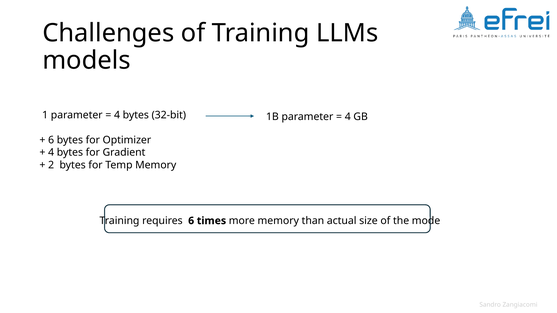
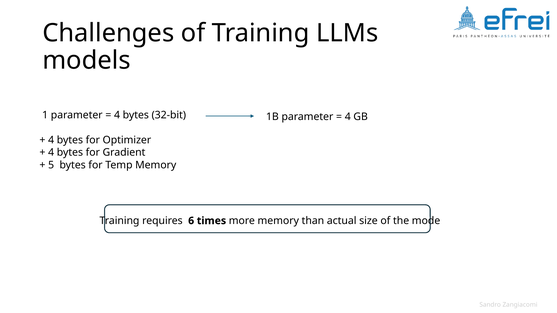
6 at (51, 140): 6 -> 4
2: 2 -> 5
